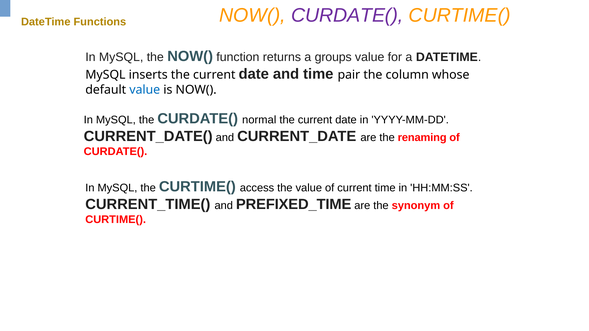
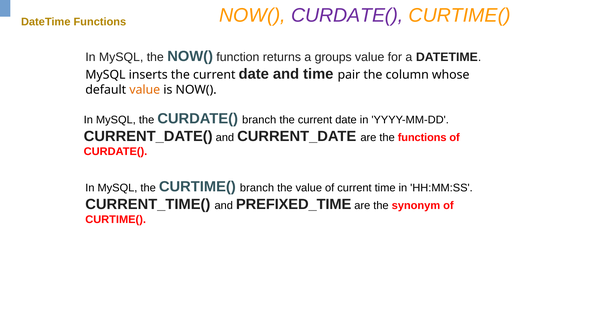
value at (145, 90) colour: blue -> orange
CURDATE( normal: normal -> branch
the renaming: renaming -> functions
CURTIME( access: access -> branch
